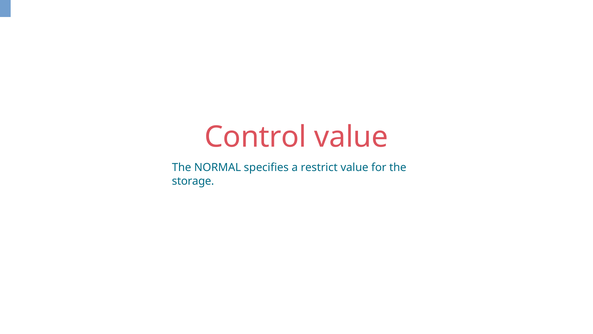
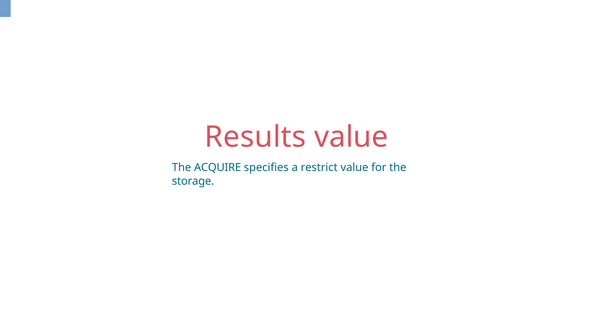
Control: Control -> Results
NORMAL: NORMAL -> ACQUIRE
